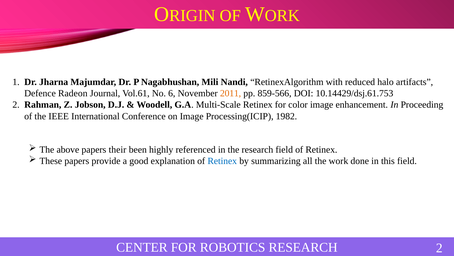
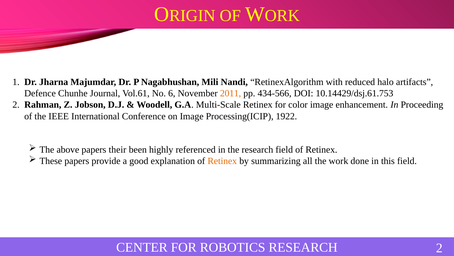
Radeon: Radeon -> Chunhe
859-566: 859-566 -> 434-566
1982: 1982 -> 1922
Retinex at (222, 161) colour: blue -> orange
